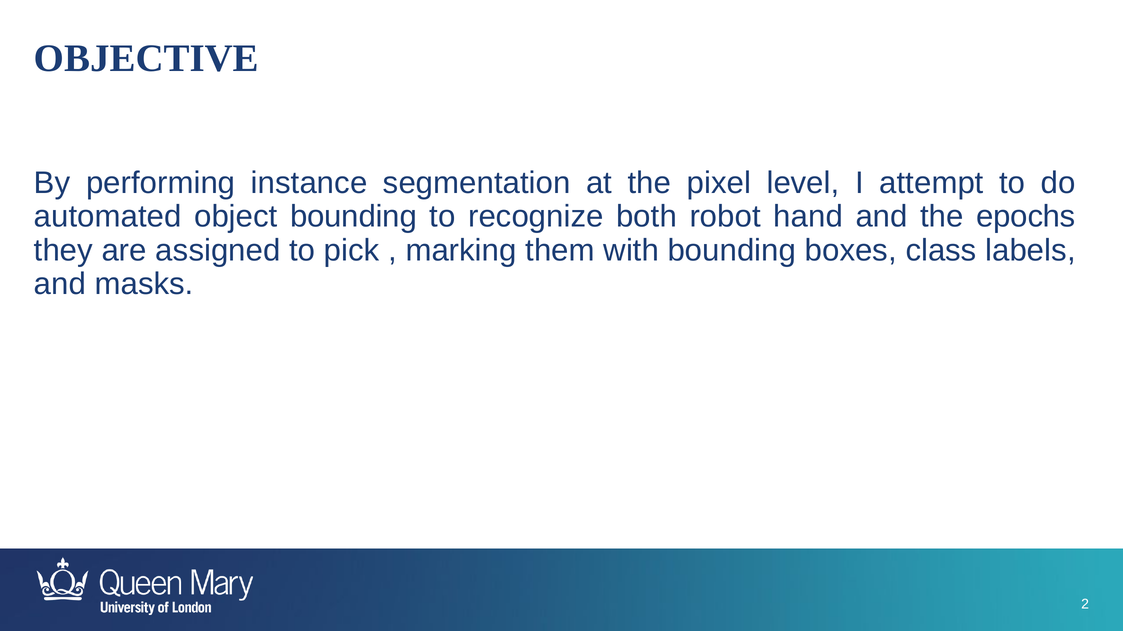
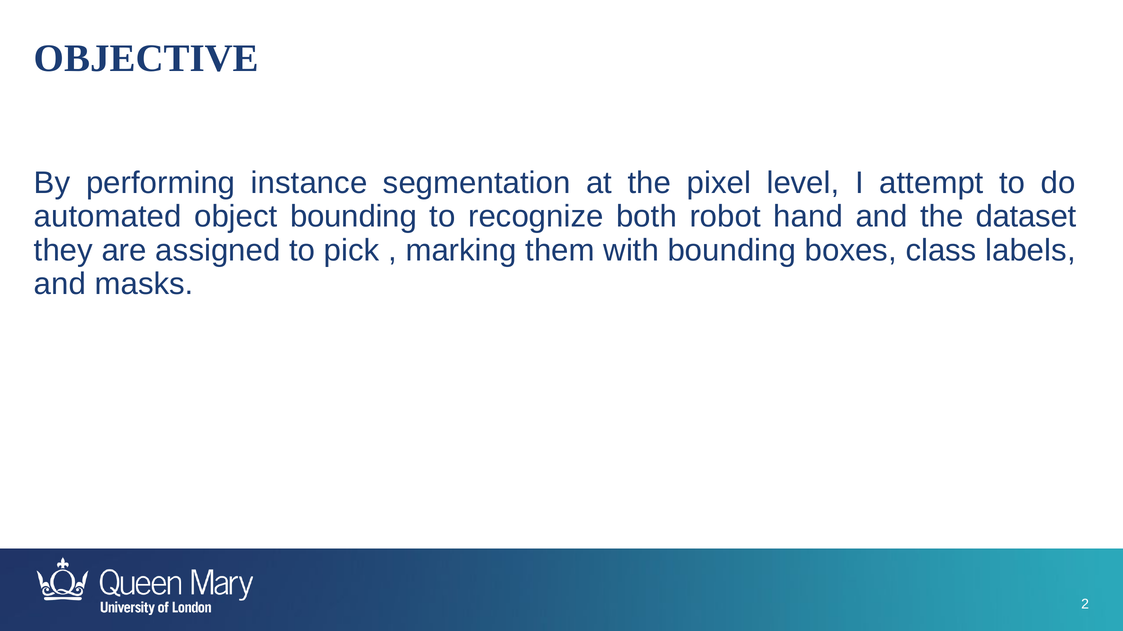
epochs: epochs -> dataset
